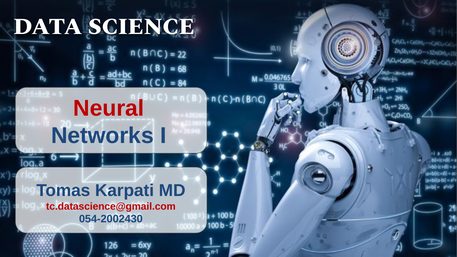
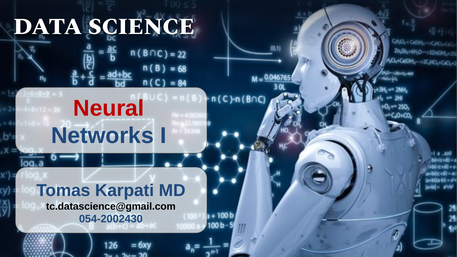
tc.datascience@gmail.com colour: red -> black
